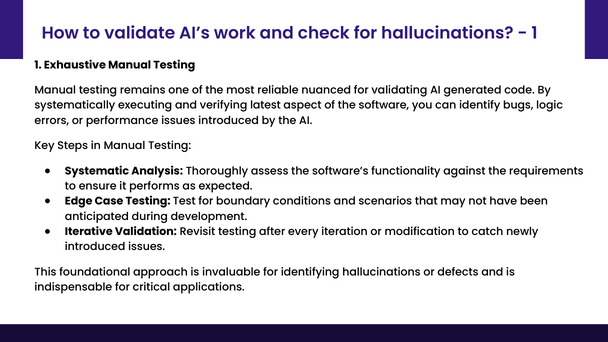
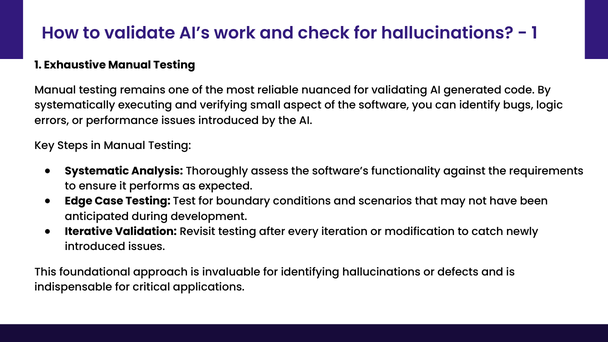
latest: latest -> small
